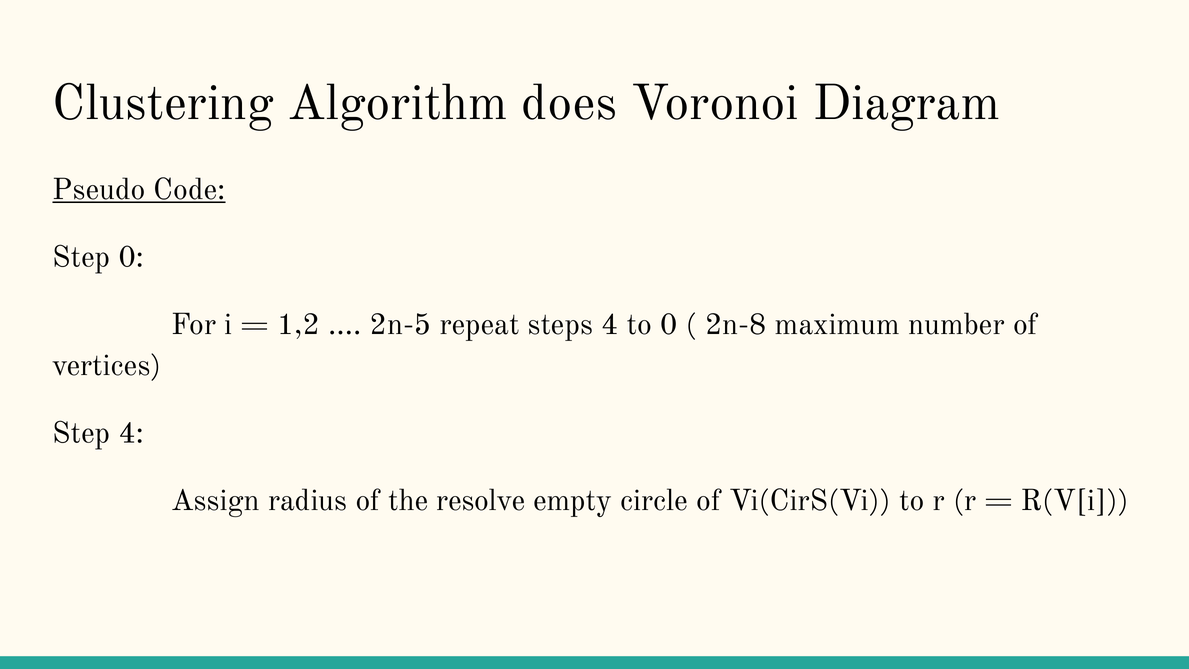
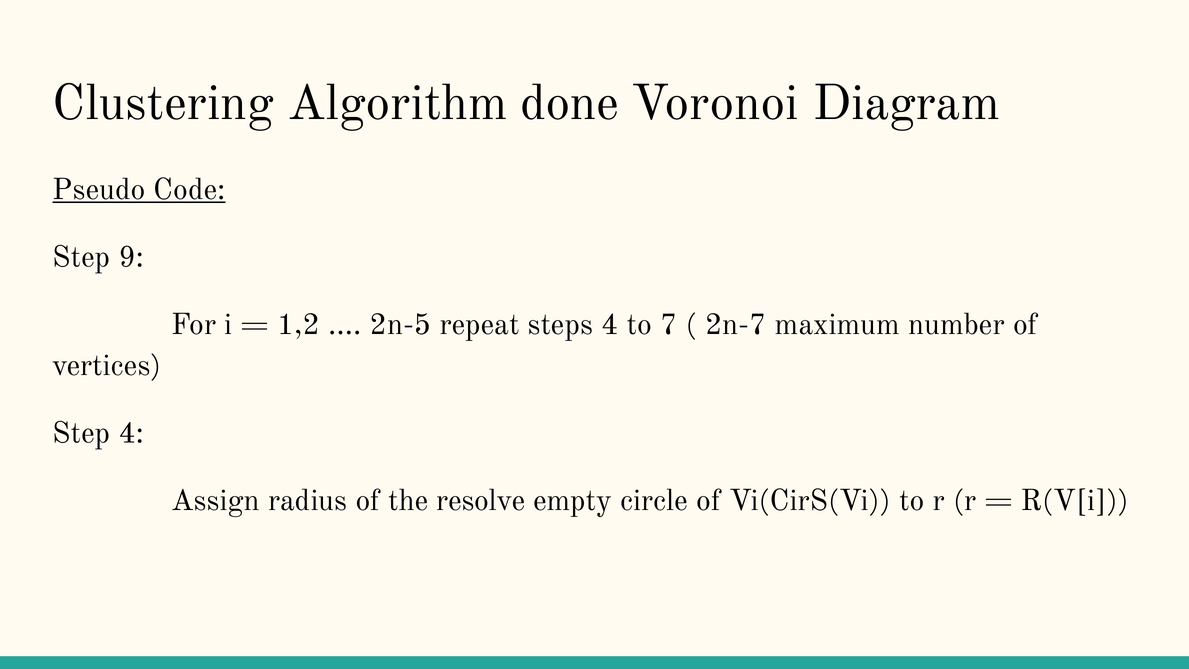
does: does -> done
Step 0: 0 -> 9
to 0: 0 -> 7
2n-8: 2n-8 -> 2n-7
